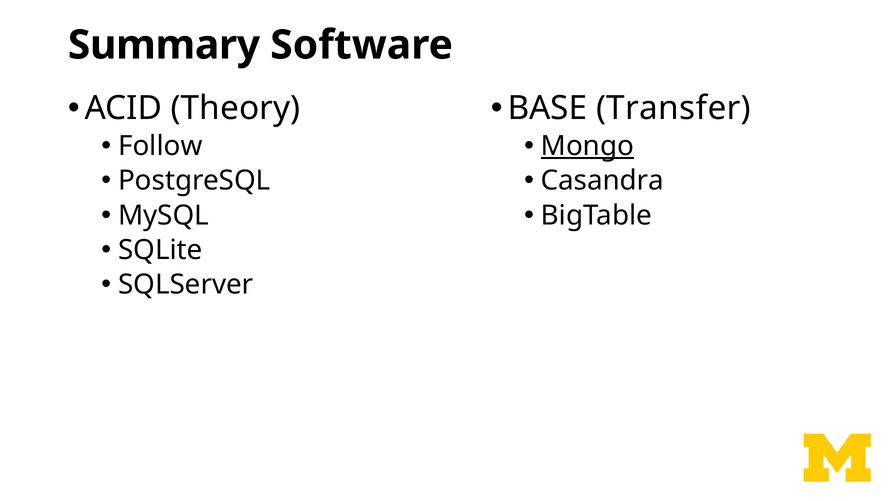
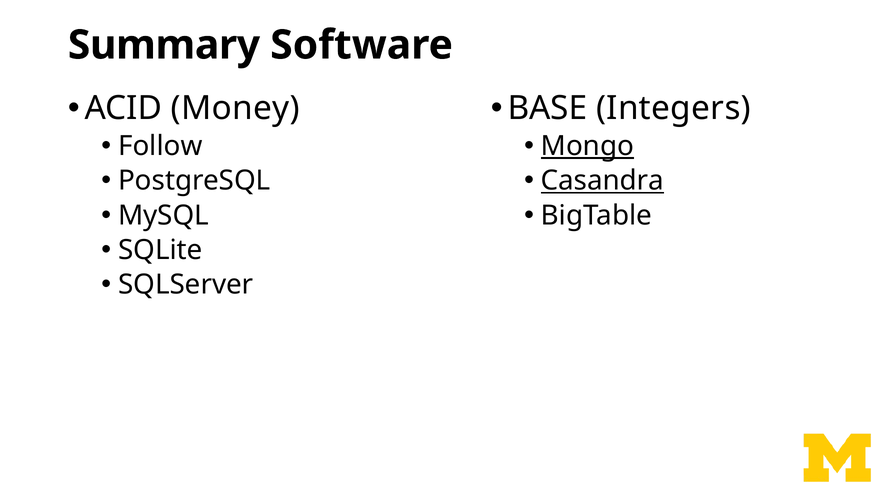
Theory: Theory -> Money
Transfer: Transfer -> Integers
Casandra underline: none -> present
